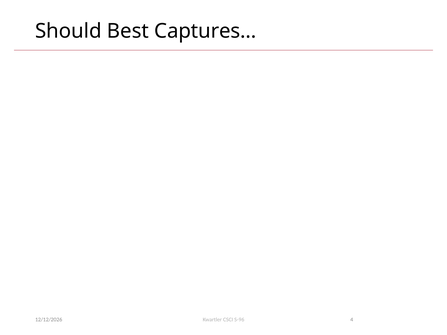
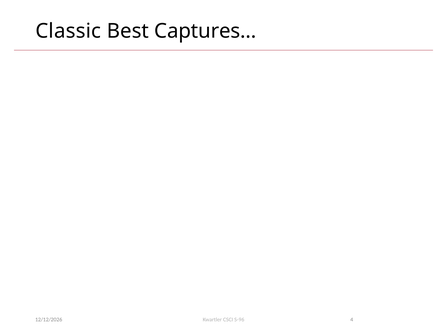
Should: Should -> Classic
